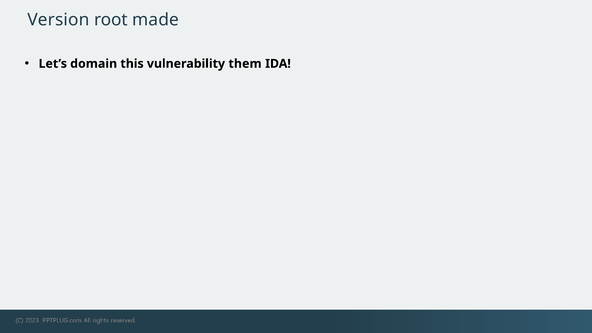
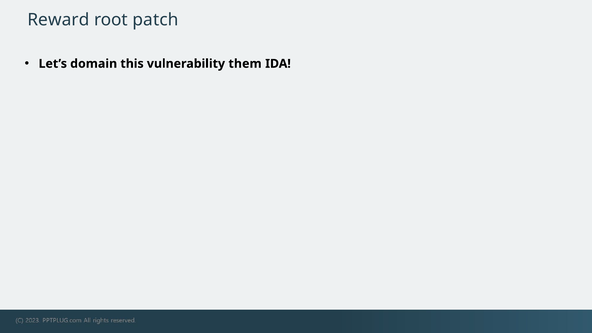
Version: Version -> Reward
made: made -> patch
